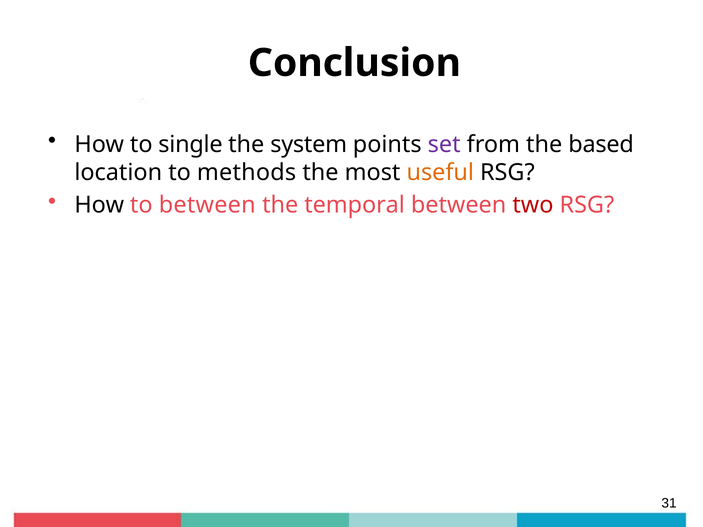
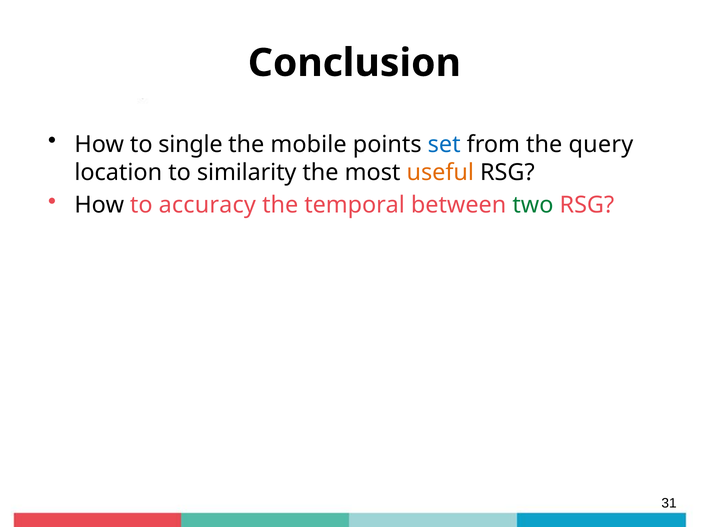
system: system -> mobile
set colour: purple -> blue
based: based -> query
methods: methods -> similarity
to between: between -> accuracy
two colour: red -> green
